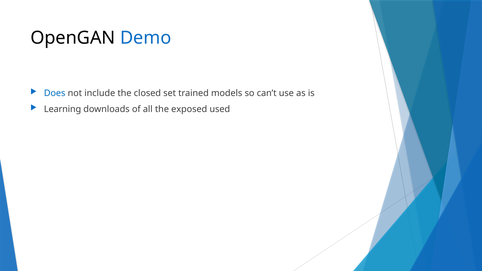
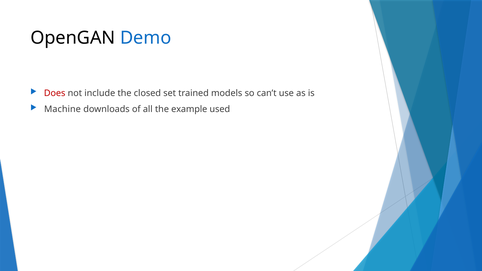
Does colour: blue -> red
Learning: Learning -> Machine
exposed: exposed -> example
